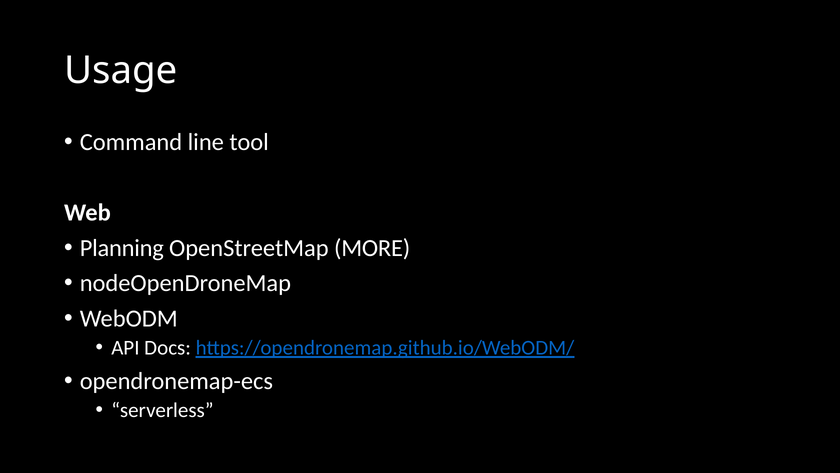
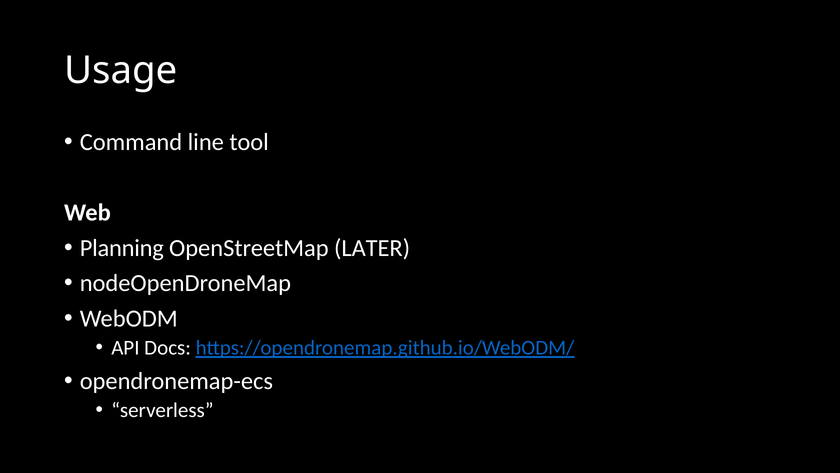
MORE: MORE -> LATER
